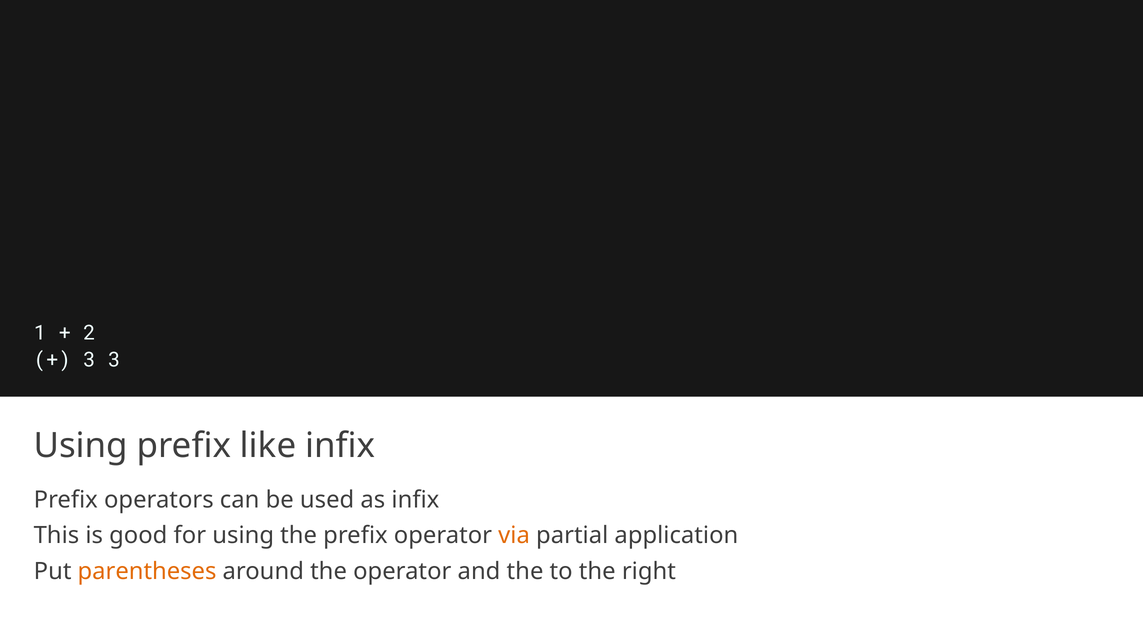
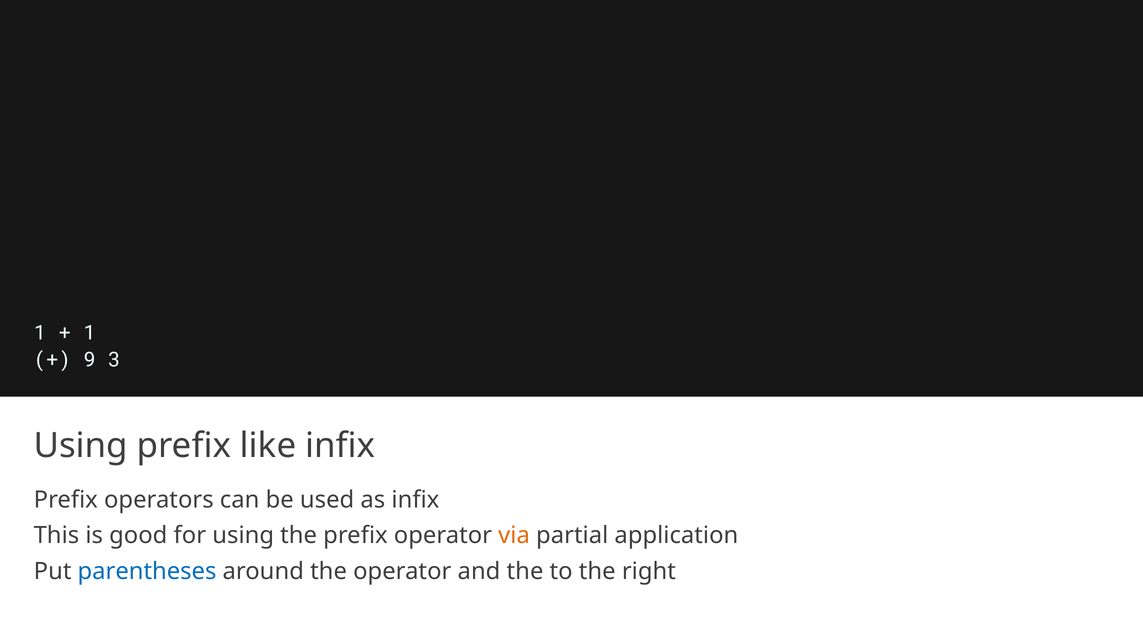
2 at (90, 333): 2 -> 1
3 at (90, 360): 3 -> 9
parentheses colour: orange -> blue
